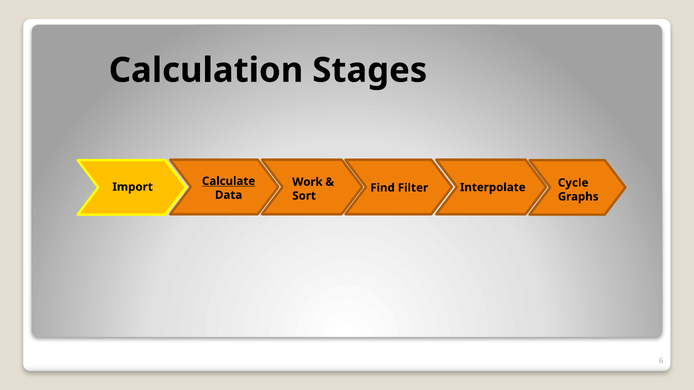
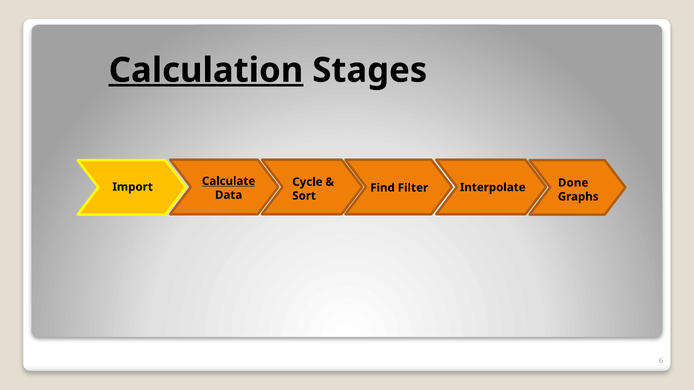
Calculation underline: none -> present
Work: Work -> Cycle
Cycle: Cycle -> Done
